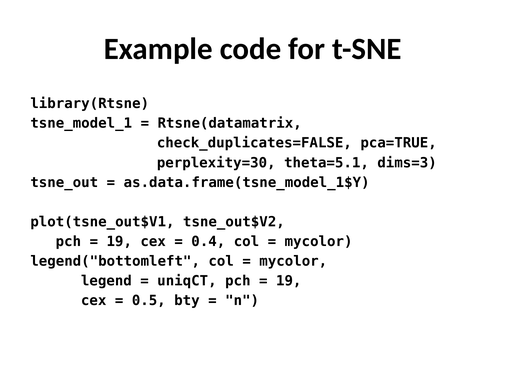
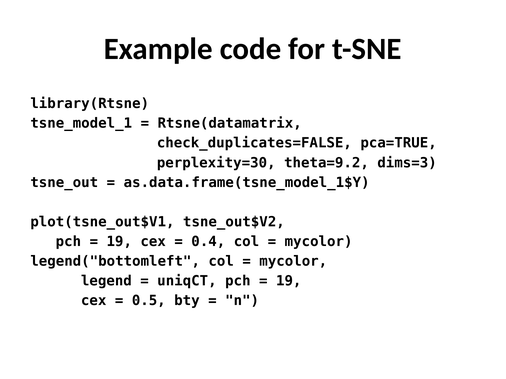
theta=5.1: theta=5.1 -> theta=9.2
